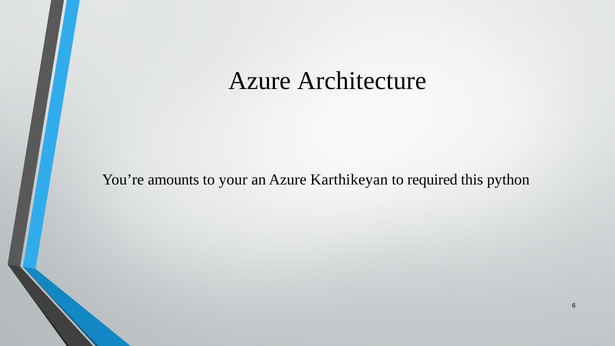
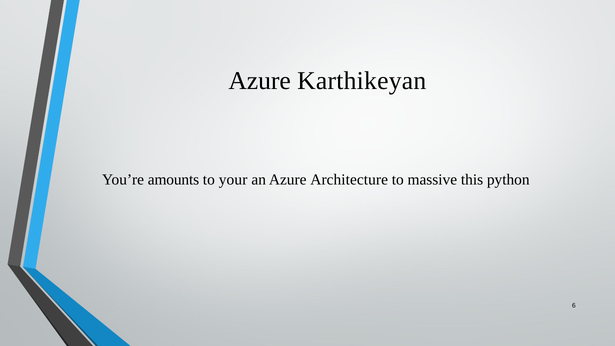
Architecture: Architecture -> Karthikeyan
Karthikeyan: Karthikeyan -> Architecture
required: required -> massive
